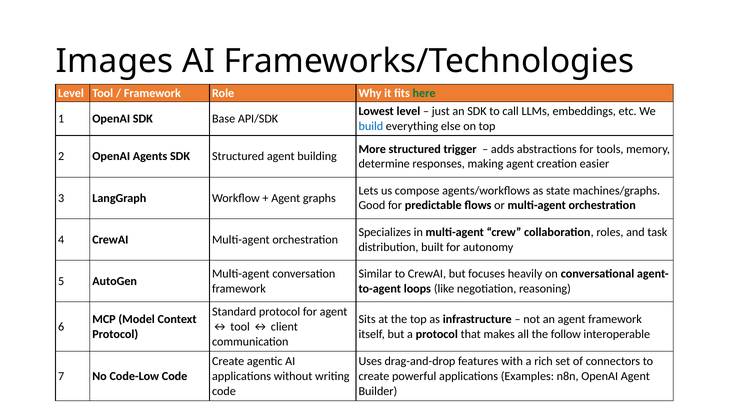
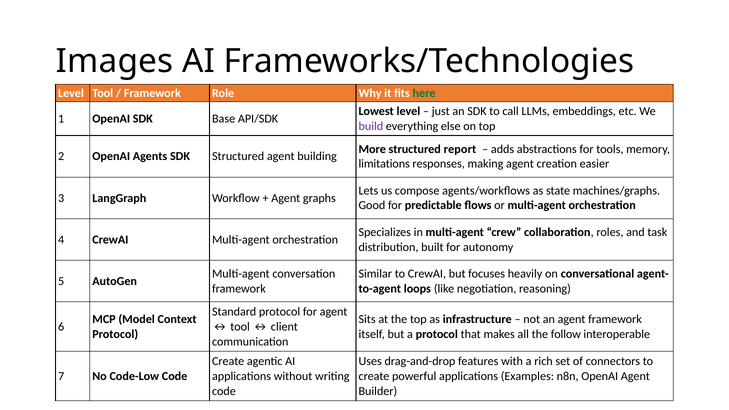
build colour: blue -> purple
trigger: trigger -> report
determine: determine -> limitations
